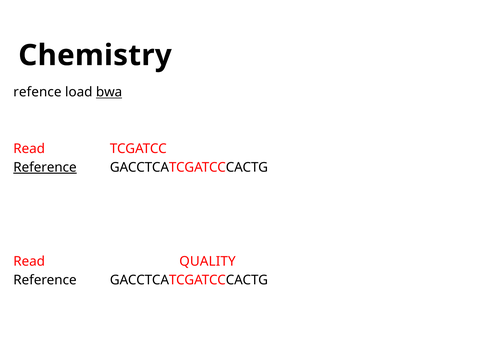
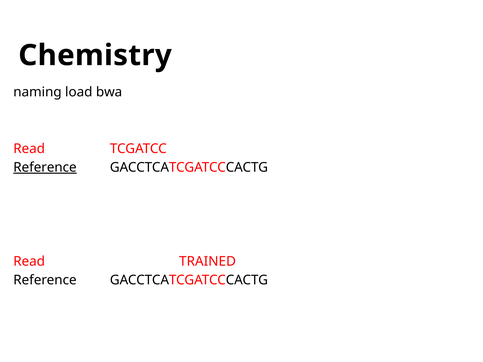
refence: refence -> naming
bwa underline: present -> none
QUALITY: QUALITY -> TRAINED
